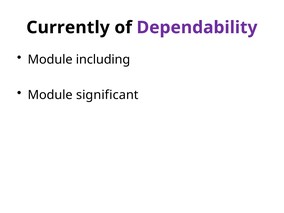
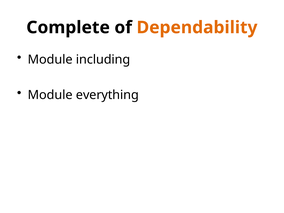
Currently: Currently -> Complete
Dependability colour: purple -> orange
significant: significant -> everything
